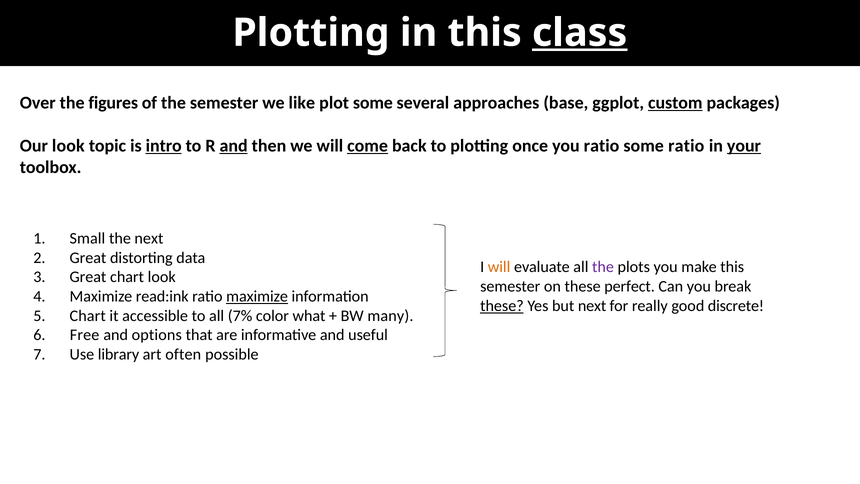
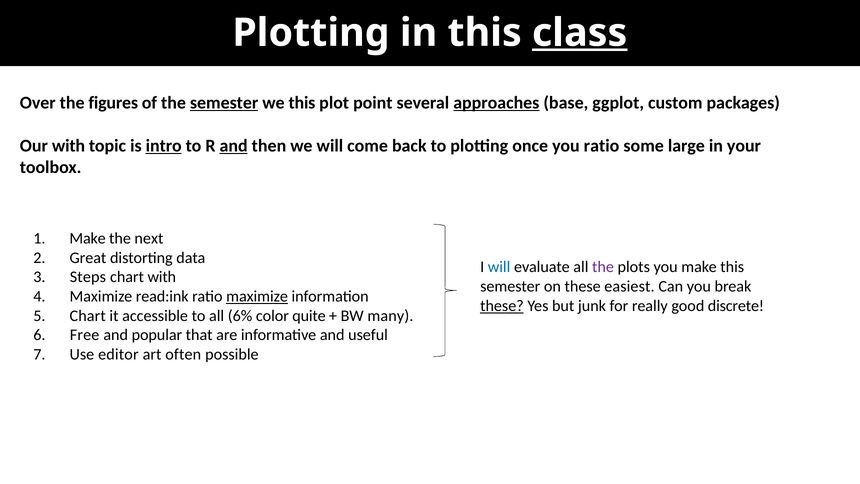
semester at (224, 103) underline: none -> present
we like: like -> this
plot some: some -> point
approaches underline: none -> present
custom underline: present -> none
Our look: look -> with
come underline: present -> none
some ratio: ratio -> large
your underline: present -> none
Small at (87, 238): Small -> Make
will at (499, 267) colour: orange -> blue
Great at (88, 277): Great -> Steps
chart look: look -> with
perfect: perfect -> easiest
but next: next -> junk
7%: 7% -> 6%
what: what -> quite
options: options -> popular
library: library -> editor
